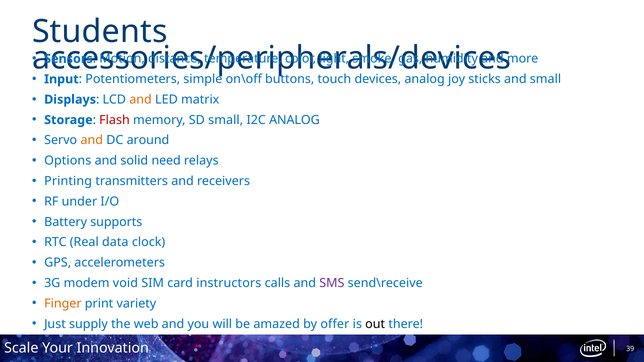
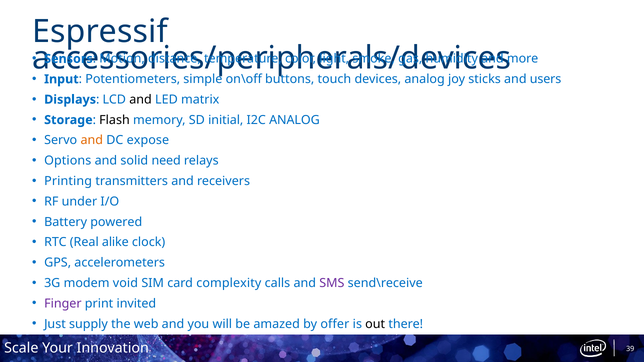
Students: Students -> Espressif
and small: small -> users
and at (141, 100) colour: orange -> black
Flash colour: red -> black
SD small: small -> initial
around: around -> expose
supports: supports -> powered
data: data -> alike
instructors: instructors -> complexity
Finger colour: orange -> purple
variety: variety -> invited
